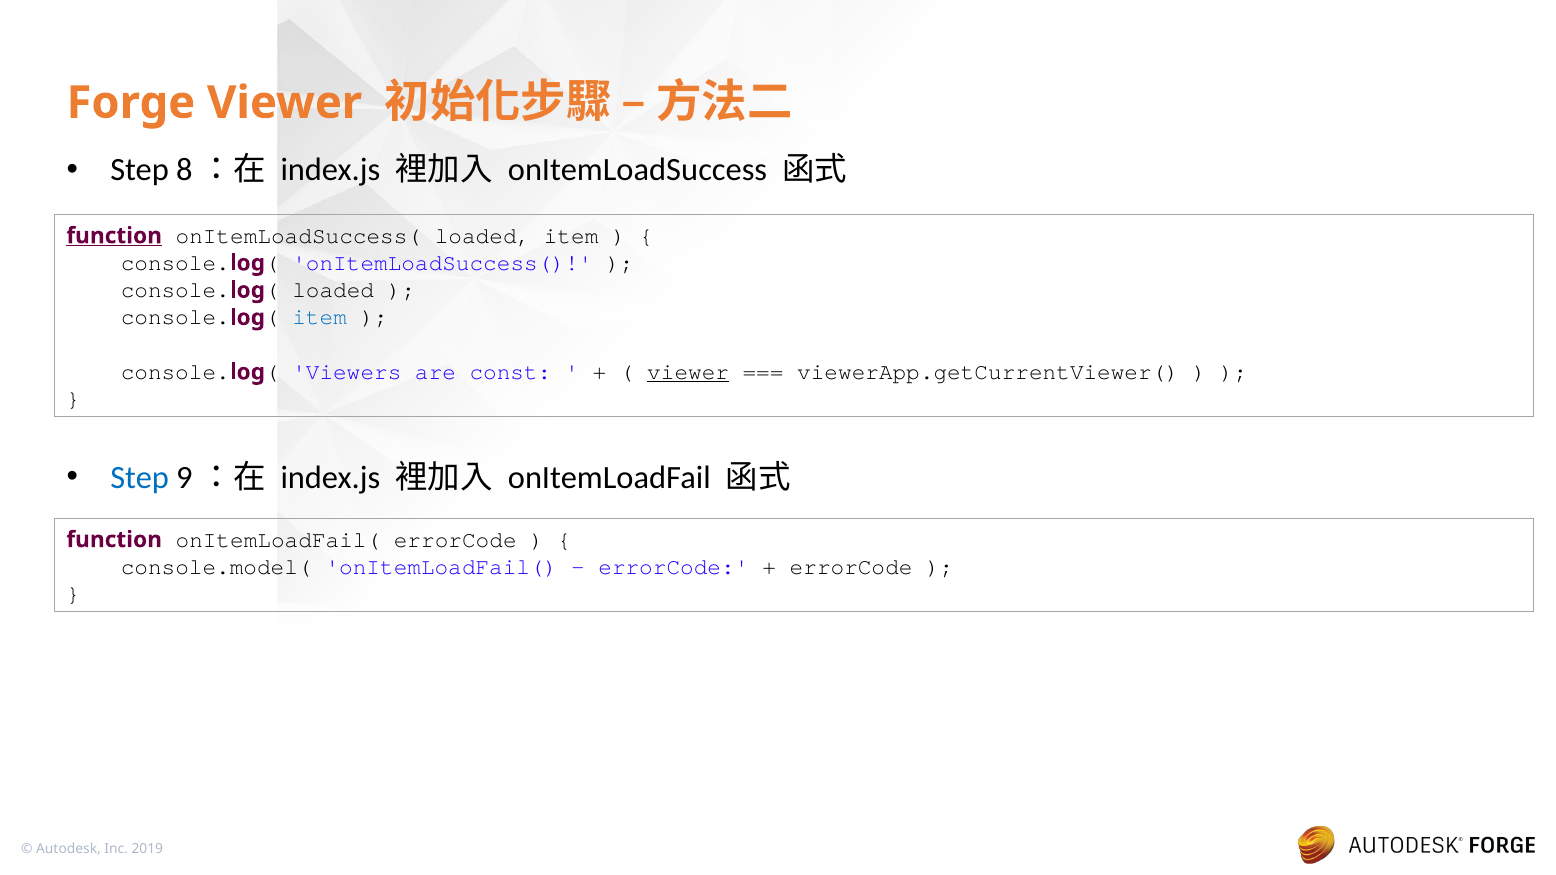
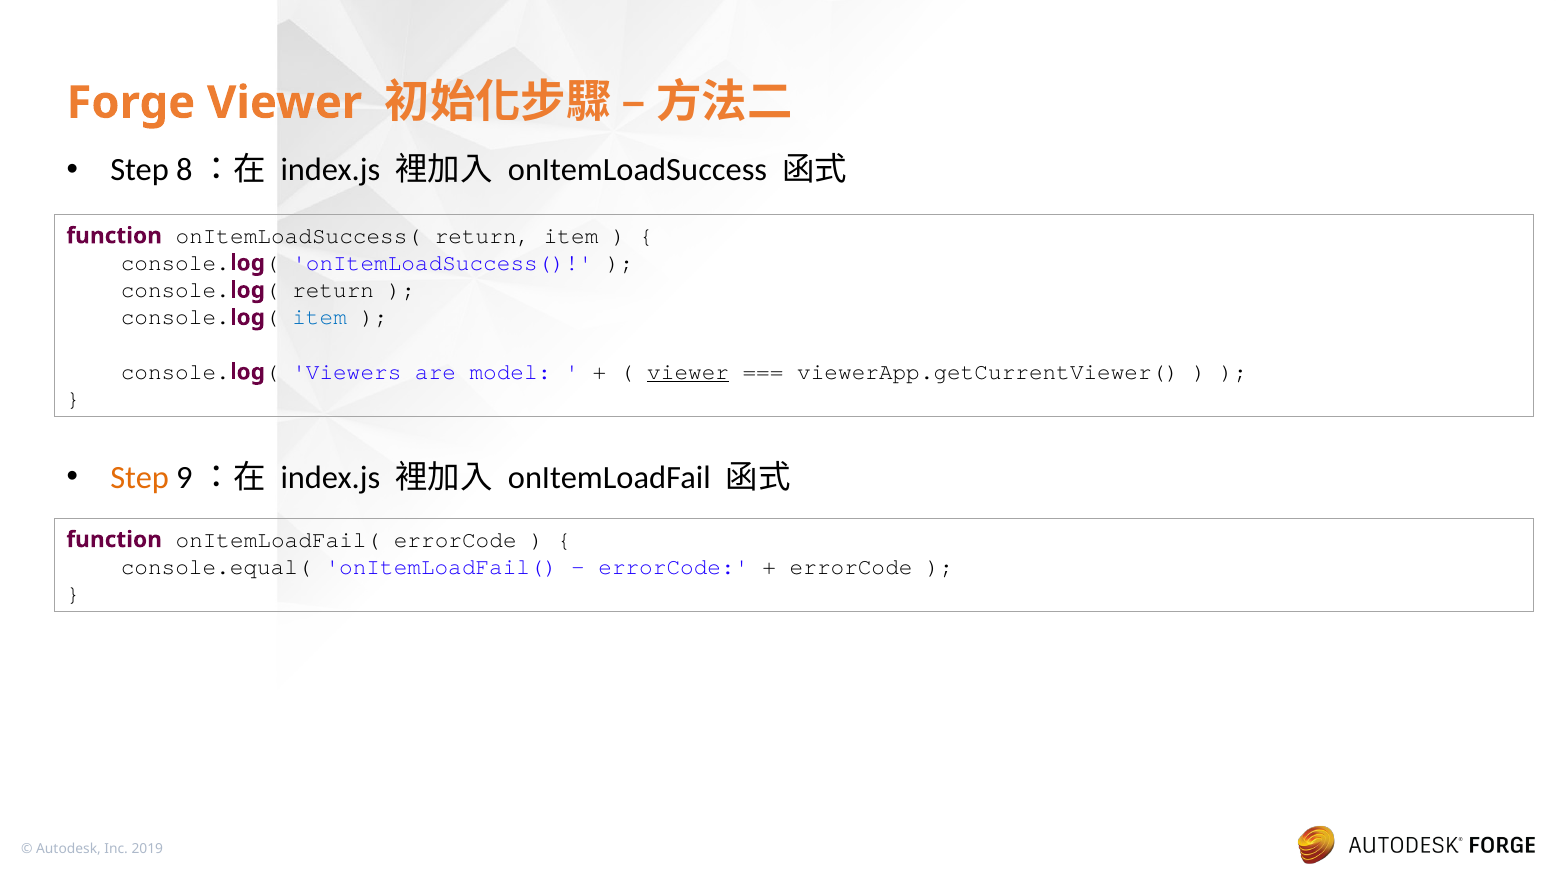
function at (114, 236) underline: present -> none
onItemLoadSuccess( loaded: loaded -> return
loaded at (333, 290): loaded -> return
const: const -> model
Step at (140, 478) colour: blue -> orange
console.model(: console.model( -> console.equal(
